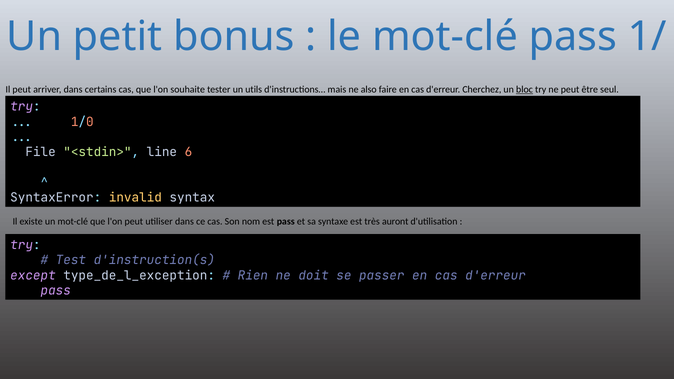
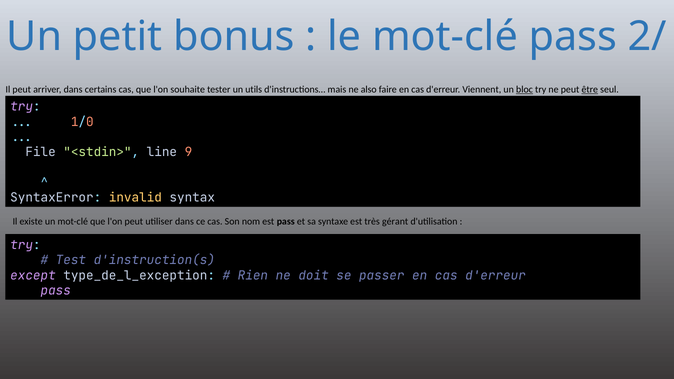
1/: 1/ -> 2/
Cherchez: Cherchez -> Viennent
être underline: none -> present
6: 6 -> 9
auront: auront -> gérant
